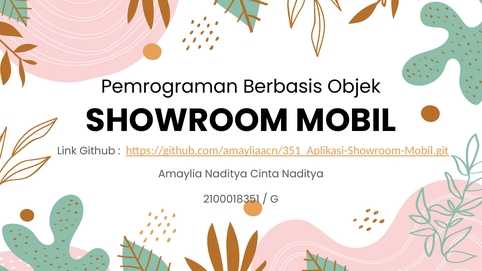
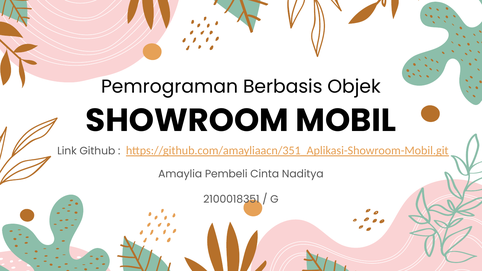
Amaylia Naditya: Naditya -> Pembeli
